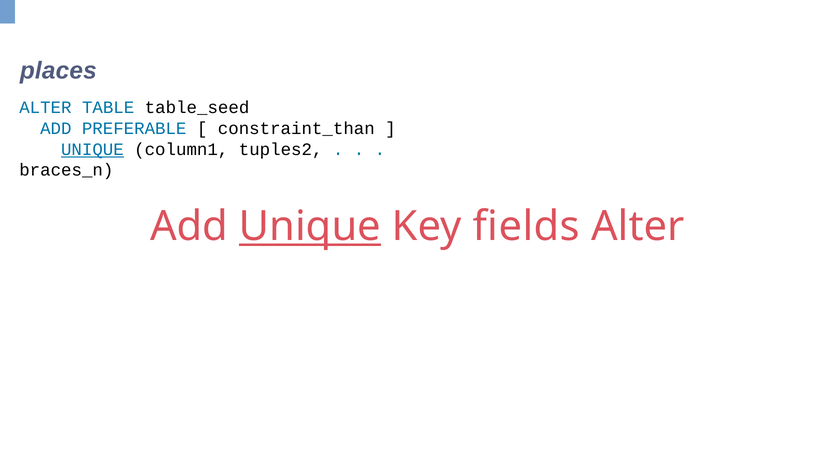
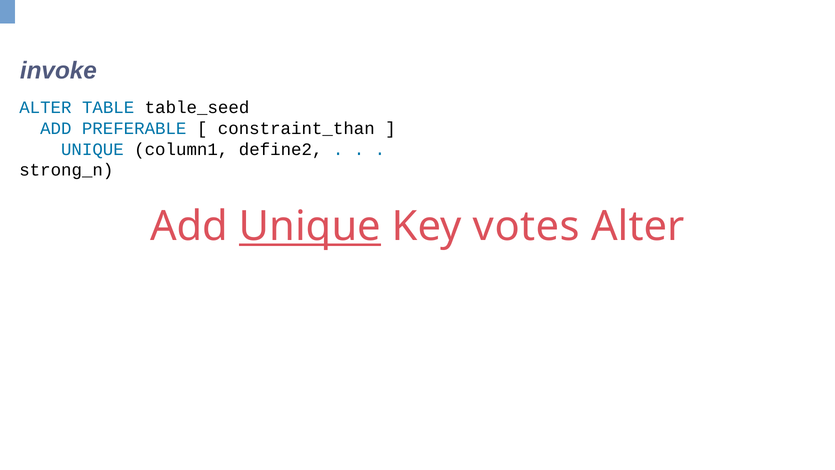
places: places -> invoke
UNIQUE at (92, 149) underline: present -> none
tuples2: tuples2 -> define2
braces_n: braces_n -> strong_n
fields: fields -> votes
